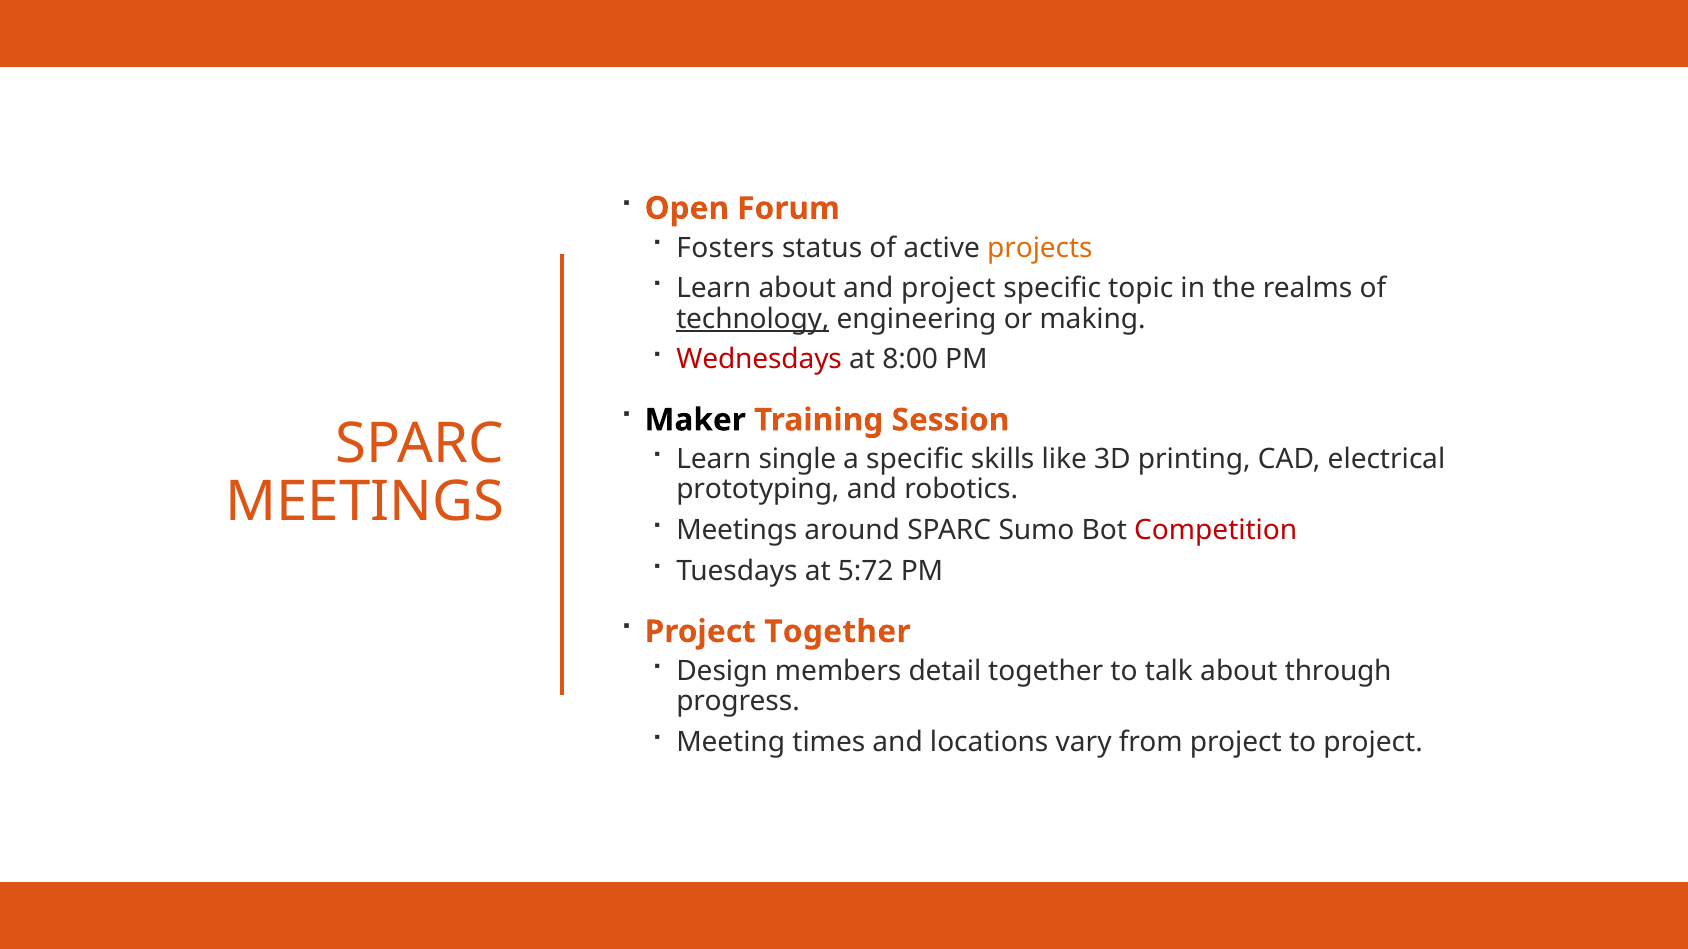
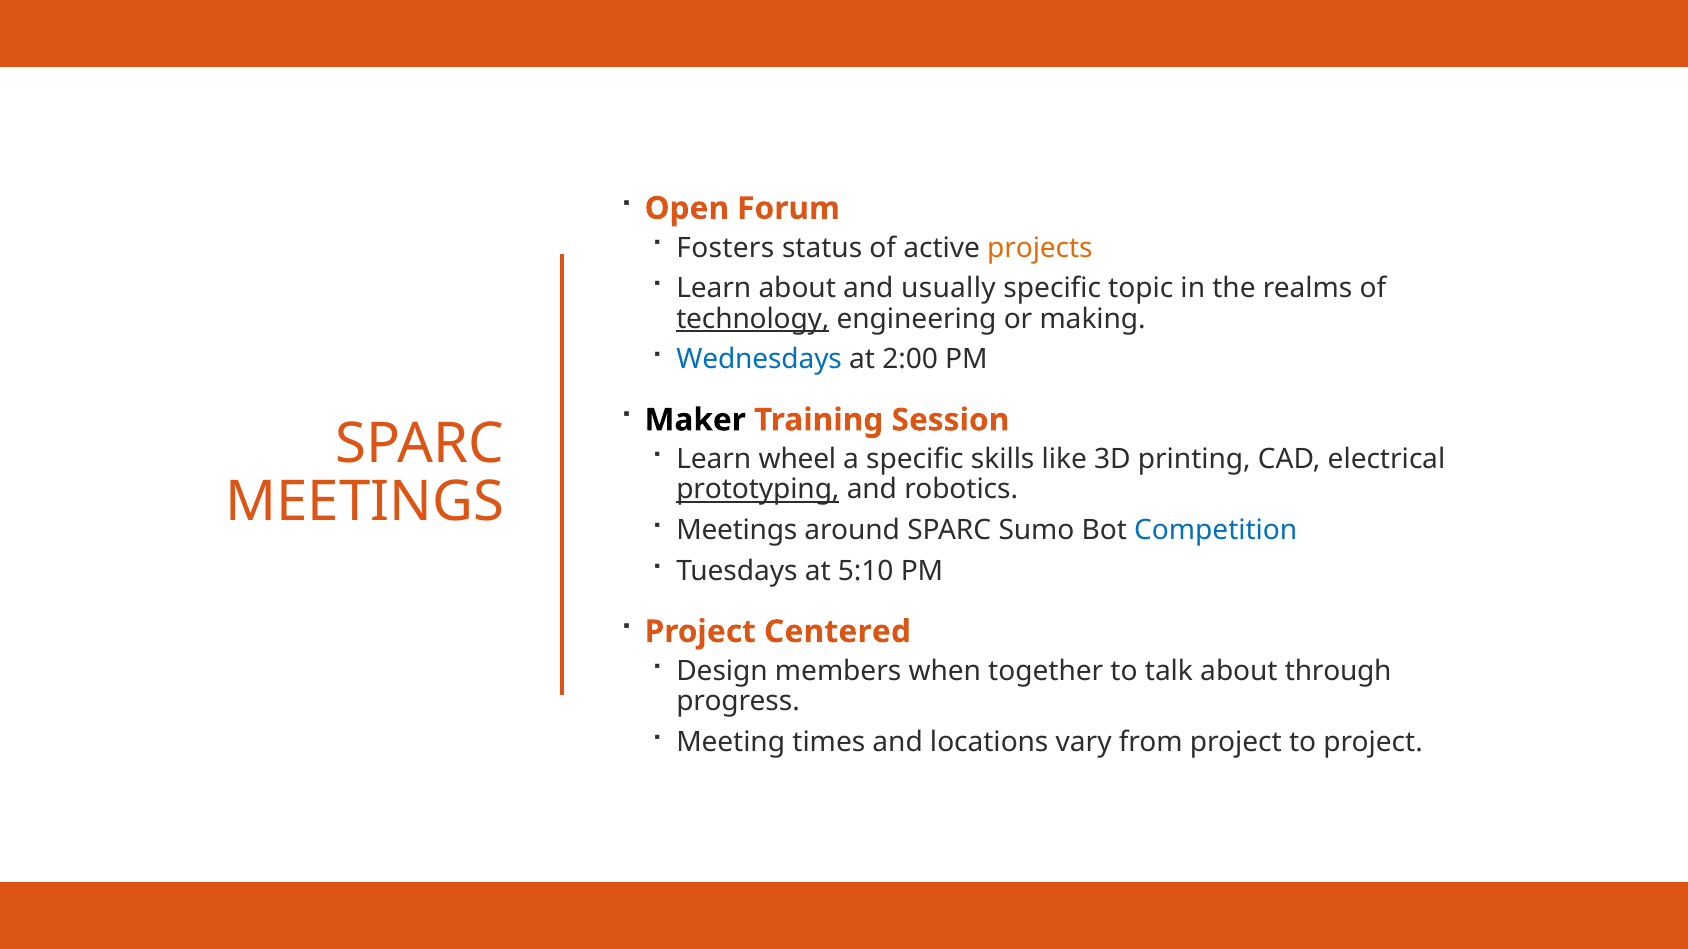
and project: project -> usually
Wednesdays colour: red -> blue
8:00: 8:00 -> 2:00
single: single -> wheel
prototyping underline: none -> present
Competition colour: red -> blue
5:72: 5:72 -> 5:10
Project Together: Together -> Centered
detail: detail -> when
